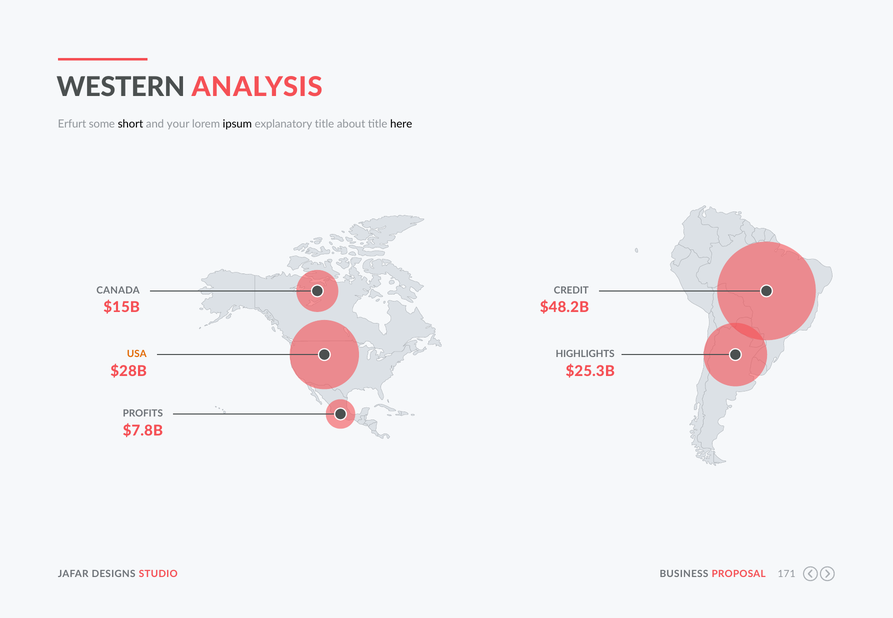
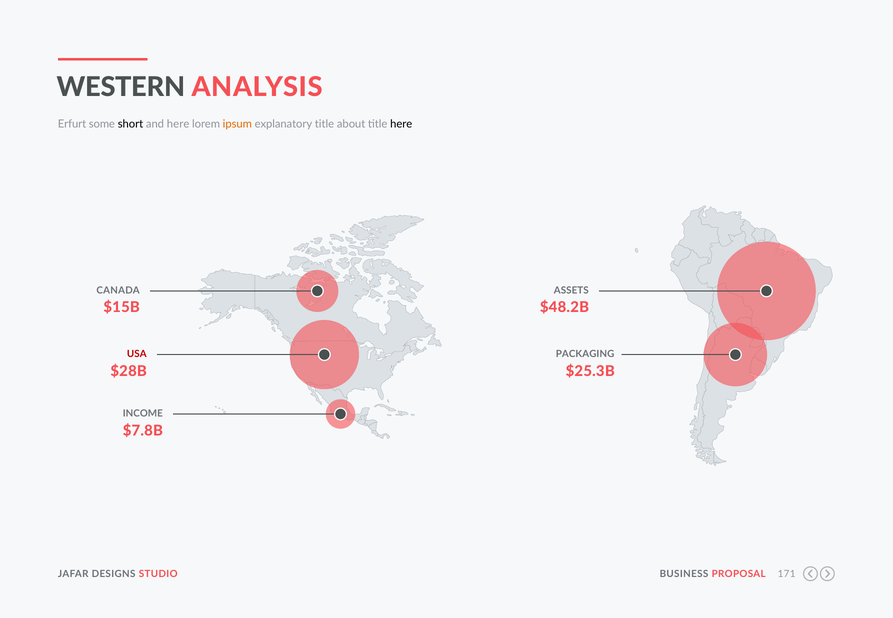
and your: your -> here
ipsum colour: black -> orange
CREDIT: CREDIT -> ASSETS
USA colour: orange -> red
HIGHLIGHTS: HIGHLIGHTS -> PACKAGING
PROFITS: PROFITS -> INCOME
